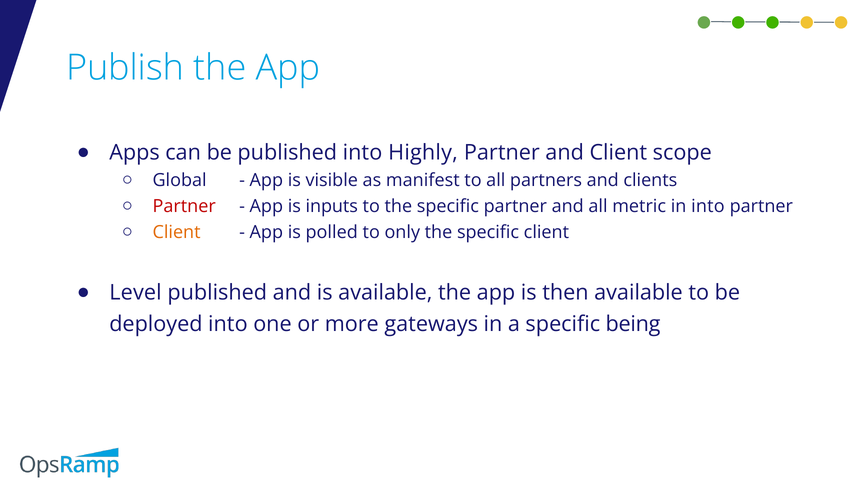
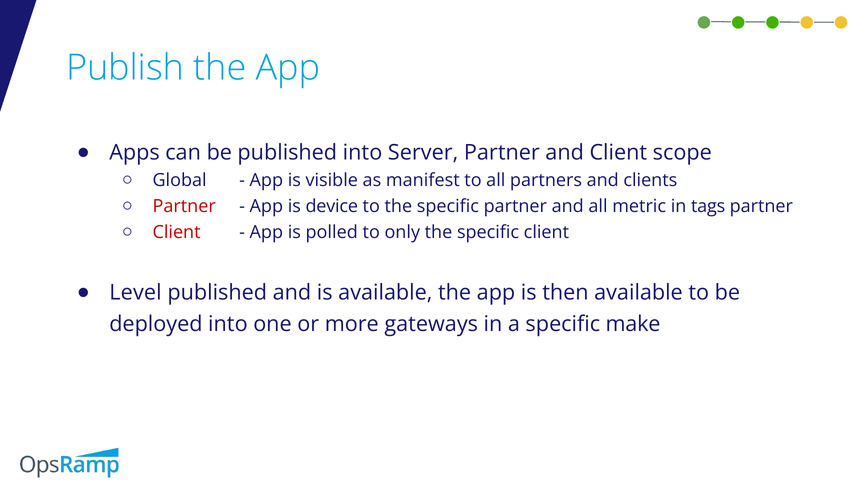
Highly: Highly -> Server
inputs: inputs -> device
in into: into -> tags
Client at (177, 232) colour: orange -> red
being: being -> make
